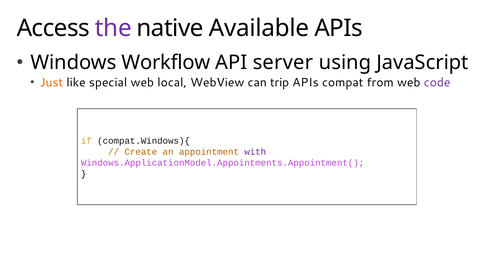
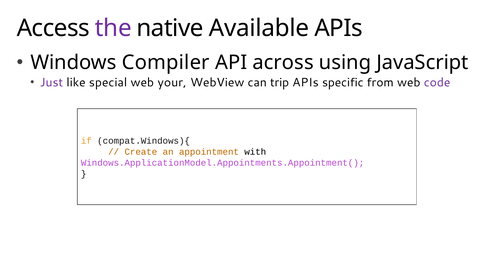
Workflow: Workflow -> Compiler
server: server -> across
Just colour: orange -> purple
local: local -> your
compat: compat -> specific
with colour: purple -> black
